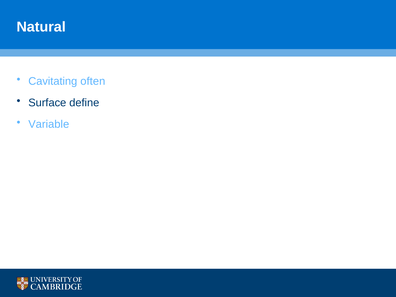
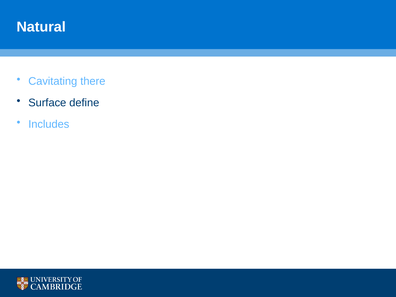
often: often -> there
Variable: Variable -> Includes
